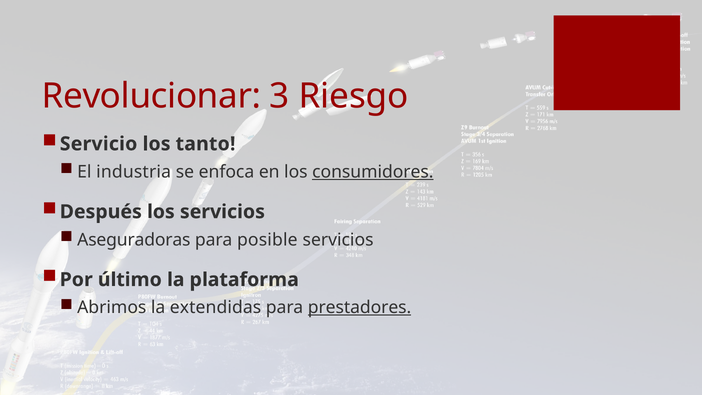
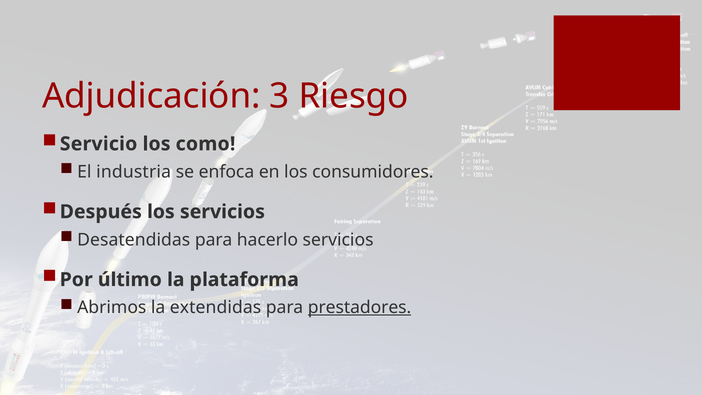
Revolucionar: Revolucionar -> Adjudicación
tanto: tanto -> como
consumidores underline: present -> none
Aseguradoras: Aseguradoras -> Desatendidas
posible: posible -> hacerlo
